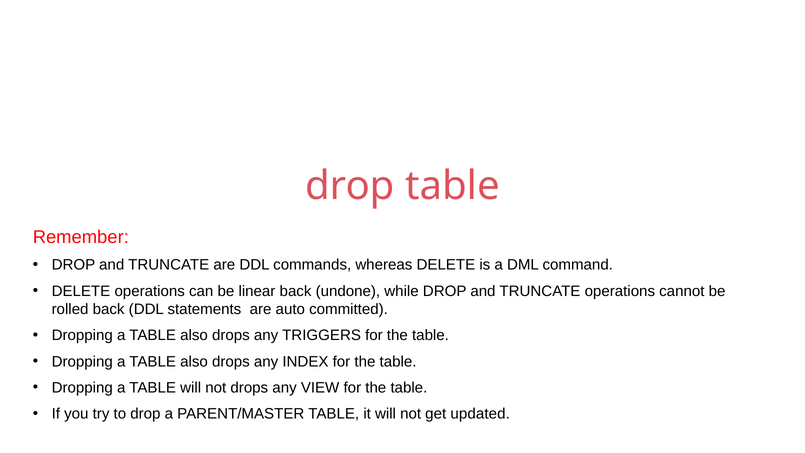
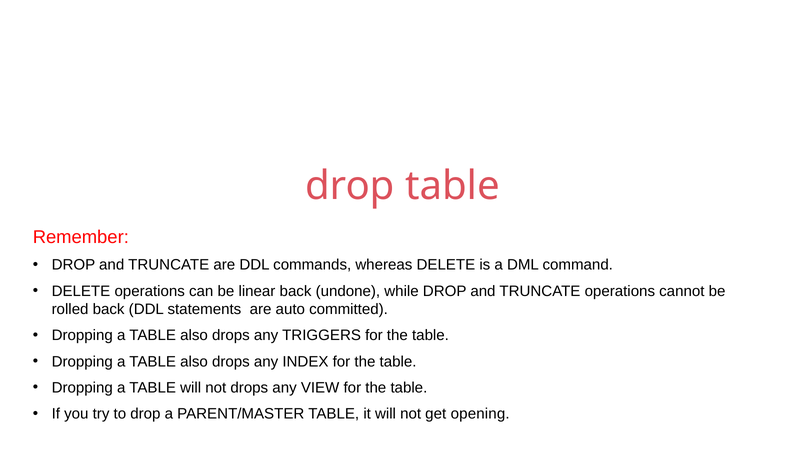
updated: updated -> opening
